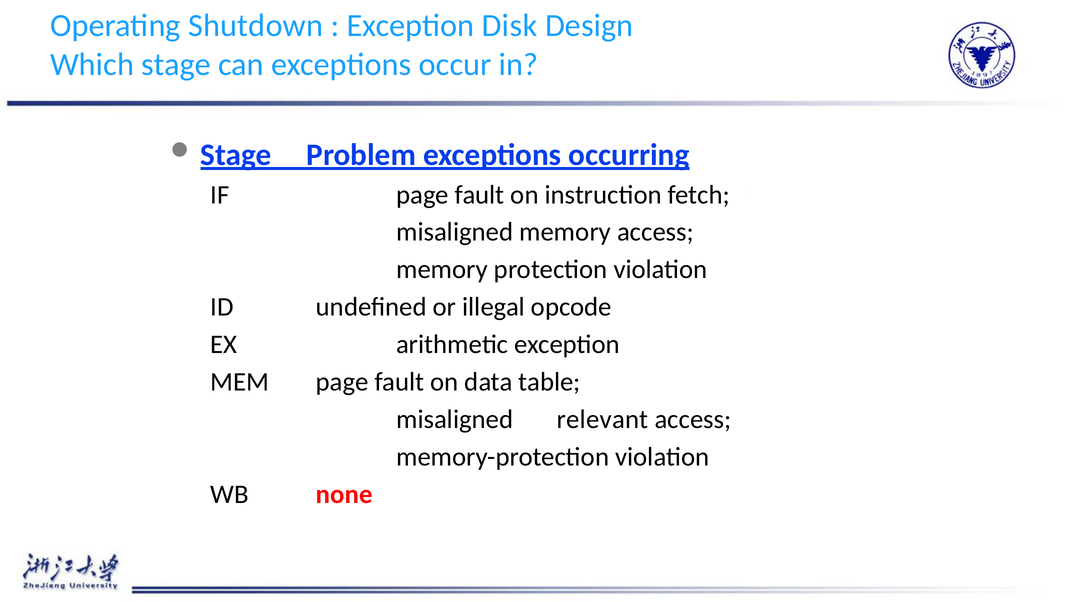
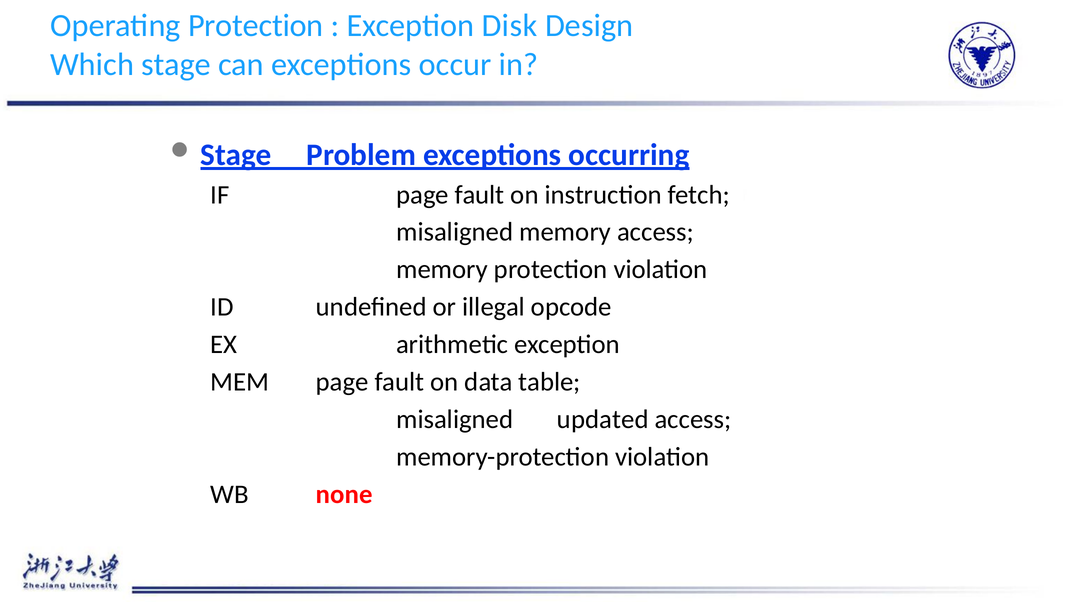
Operating Shutdown: Shutdown -> Protection
relevant: relevant -> updated
